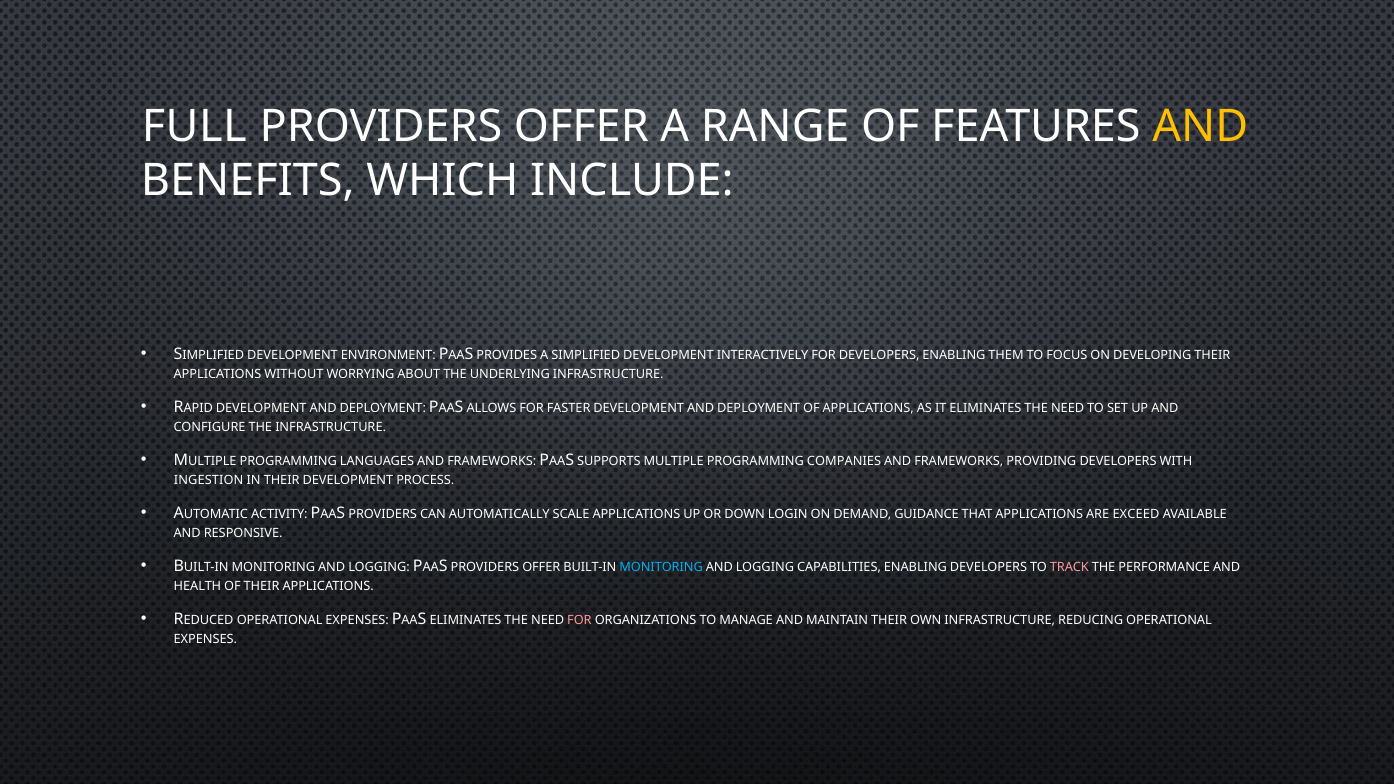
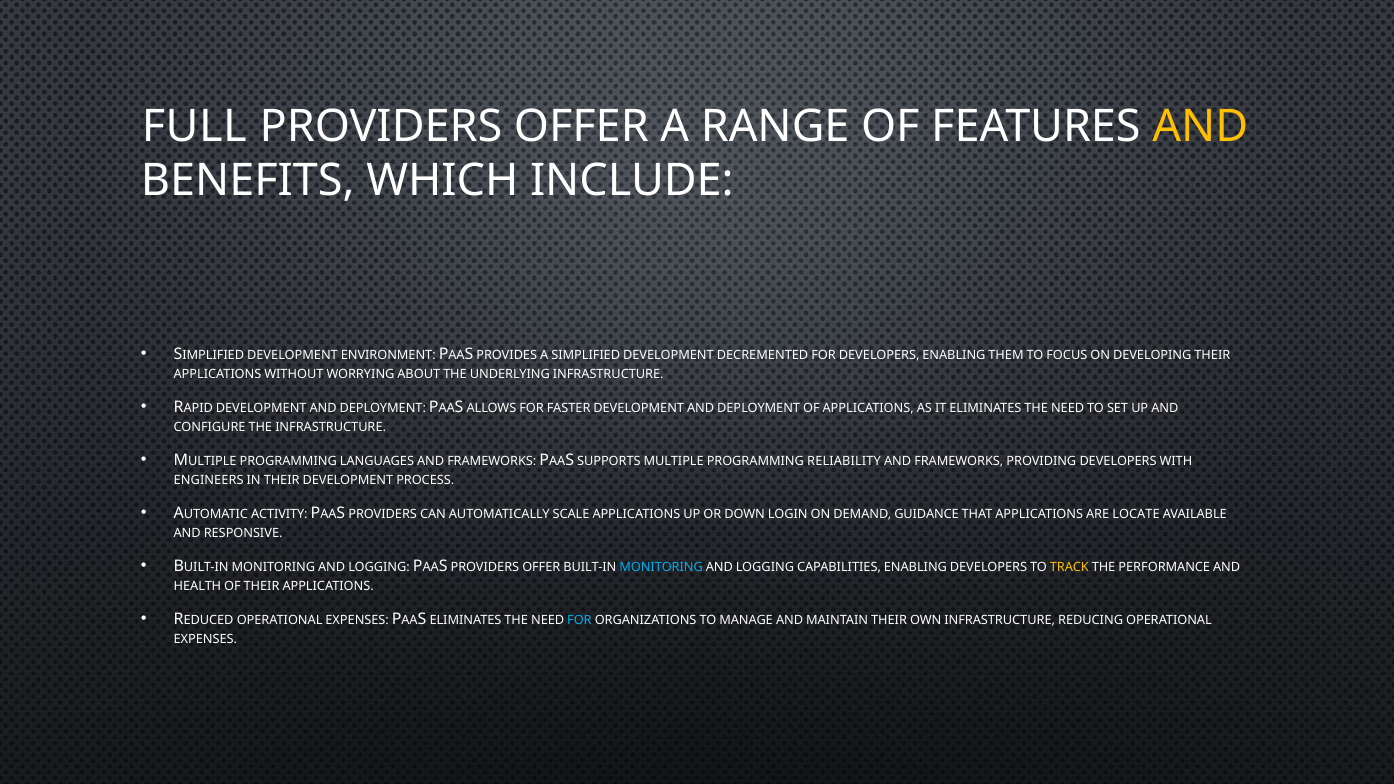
INTERACTIVELY: INTERACTIVELY -> DECREMENTED
COMPANIES: COMPANIES -> RELIABILITY
INGESTION: INGESTION -> ENGINEERS
EXCEED: EXCEED -> LOCATE
TRACK colour: pink -> yellow
FOR at (579, 620) colour: pink -> light blue
